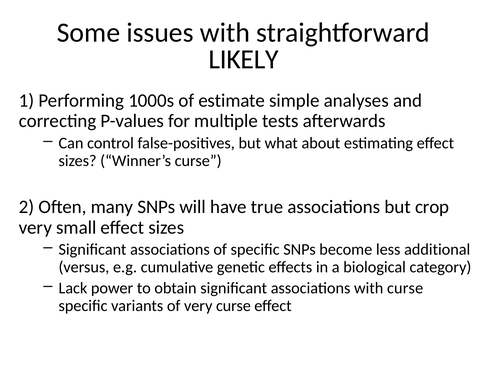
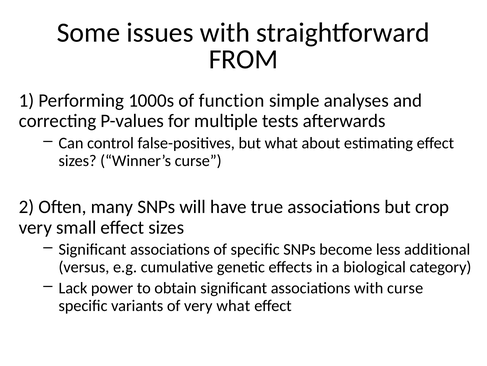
LIKELY: LIKELY -> FROM
estimate: estimate -> function
very curse: curse -> what
